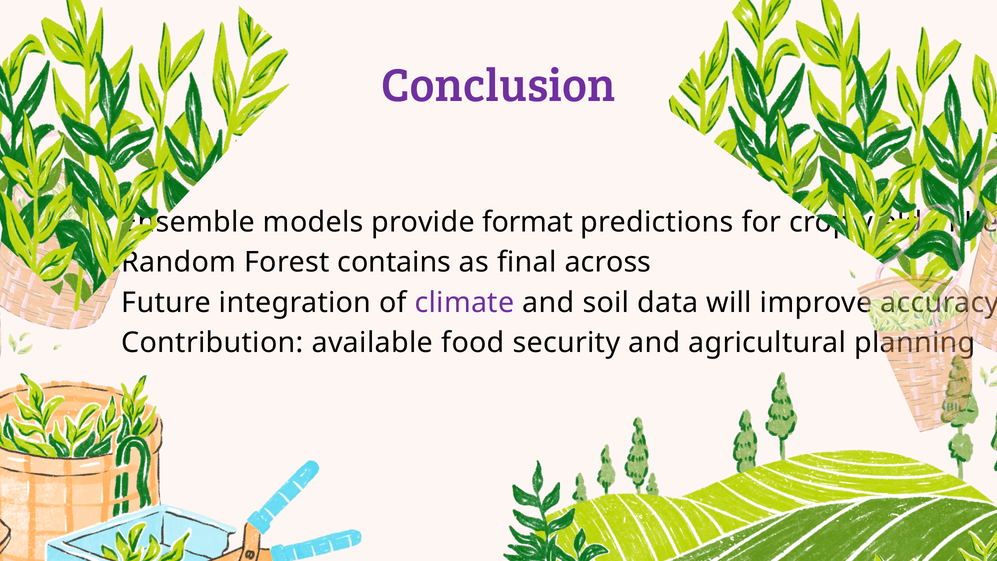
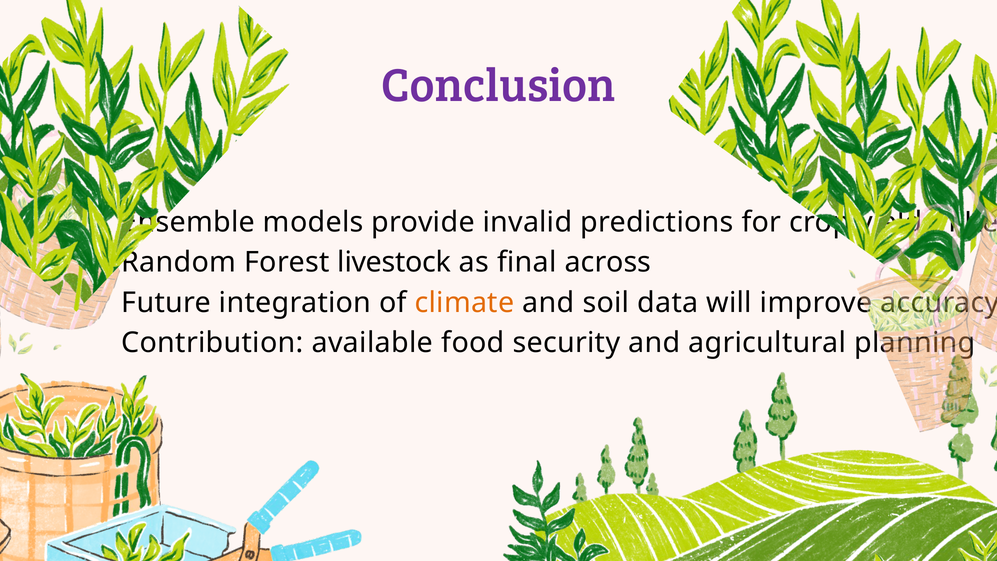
format: format -> invalid
contains: contains -> livestock
climate colour: purple -> orange
